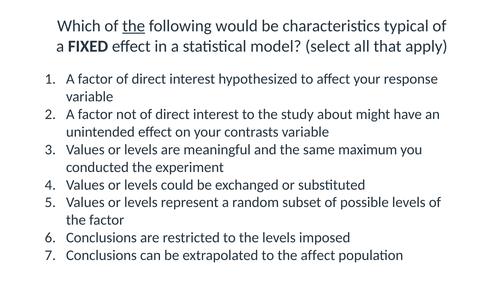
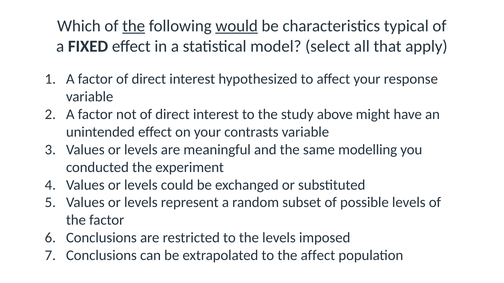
would underline: none -> present
about: about -> above
maximum: maximum -> modelling
